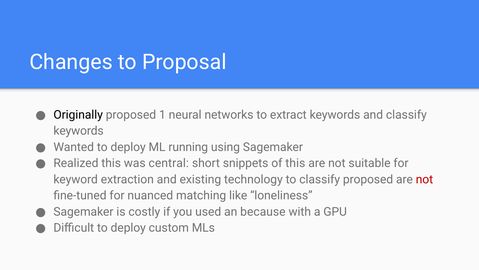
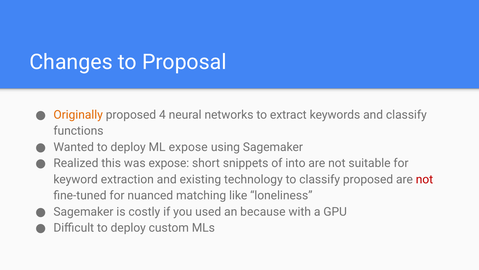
Originally colour: black -> orange
1: 1 -> 4
keywords at (79, 131): keywords -> functions
ML running: running -> expose
was central: central -> expose
of this: this -> into
